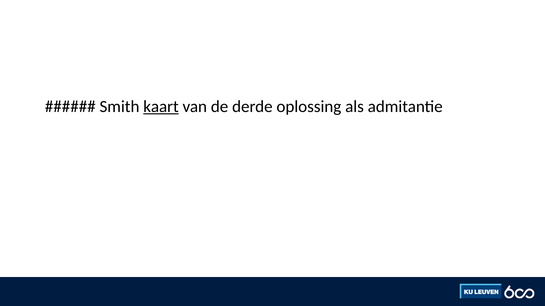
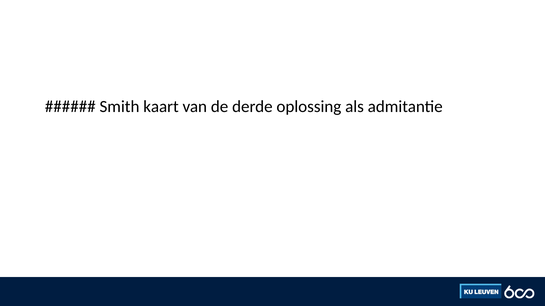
kaart underline: present -> none
